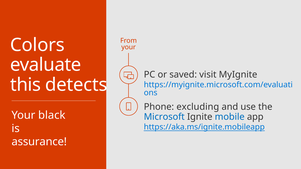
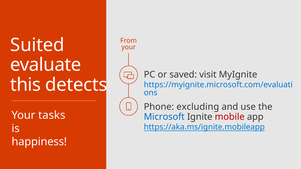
Colors: Colors -> Suited
black: black -> tasks
mobile colour: blue -> red
assurance: assurance -> happiness
